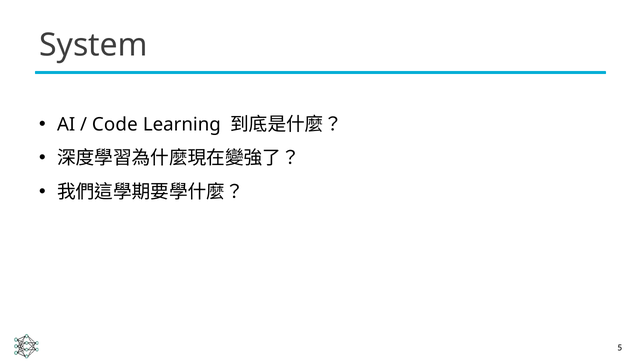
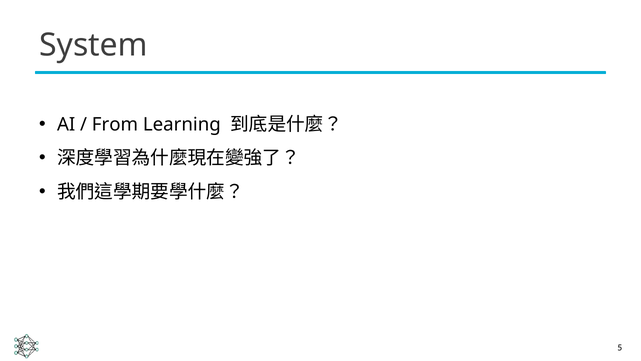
Code: Code -> From
